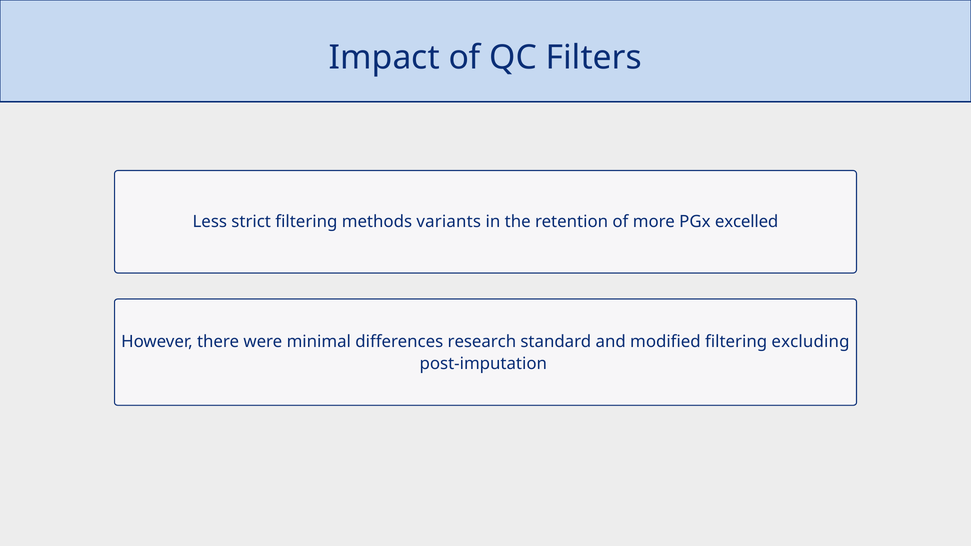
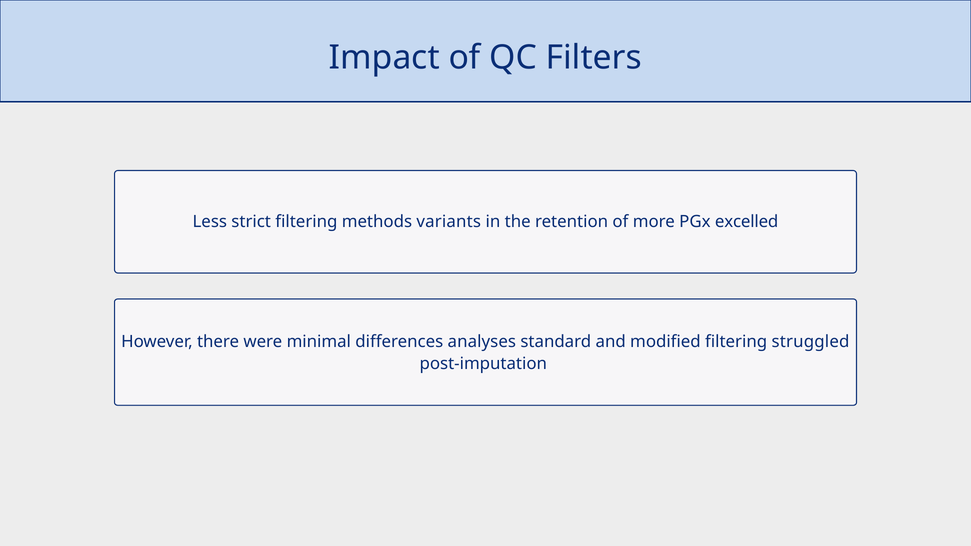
research: research -> analyses
excluding: excluding -> struggled
